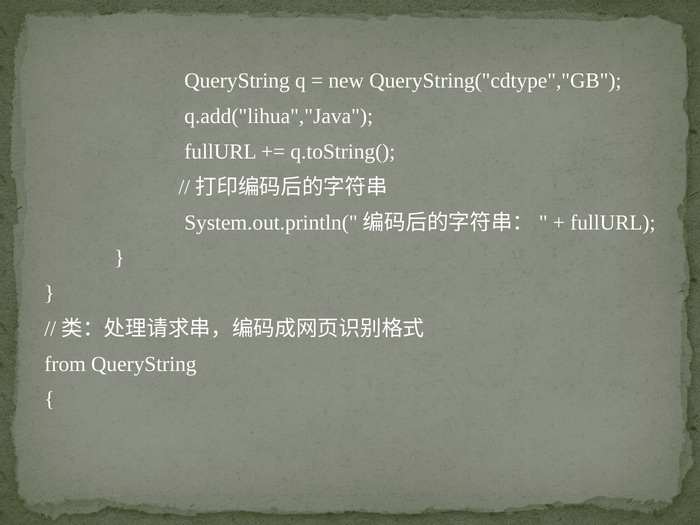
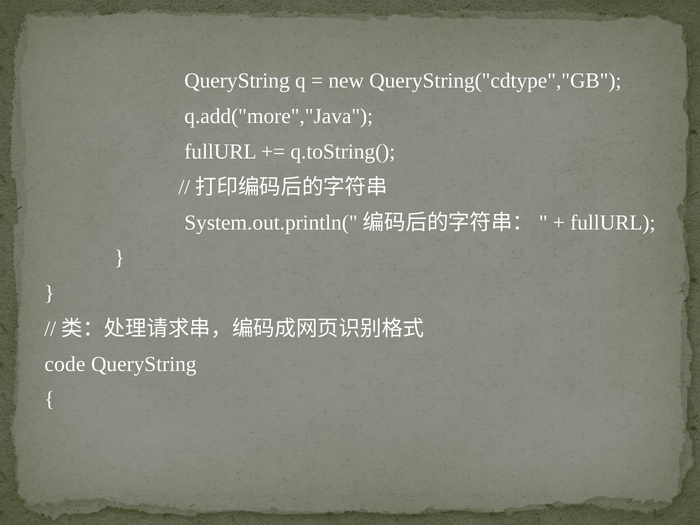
q.add("lihua","Java: q.add("lihua","Java -> q.add("more","Java
from: from -> code
